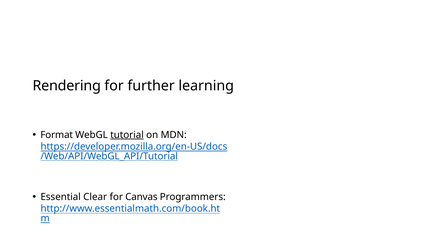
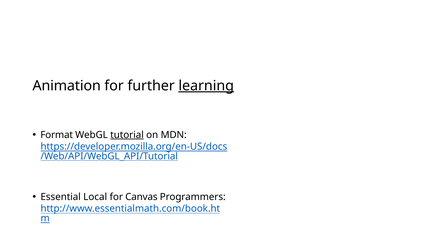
Rendering: Rendering -> Animation
learning underline: none -> present
Clear: Clear -> Local
